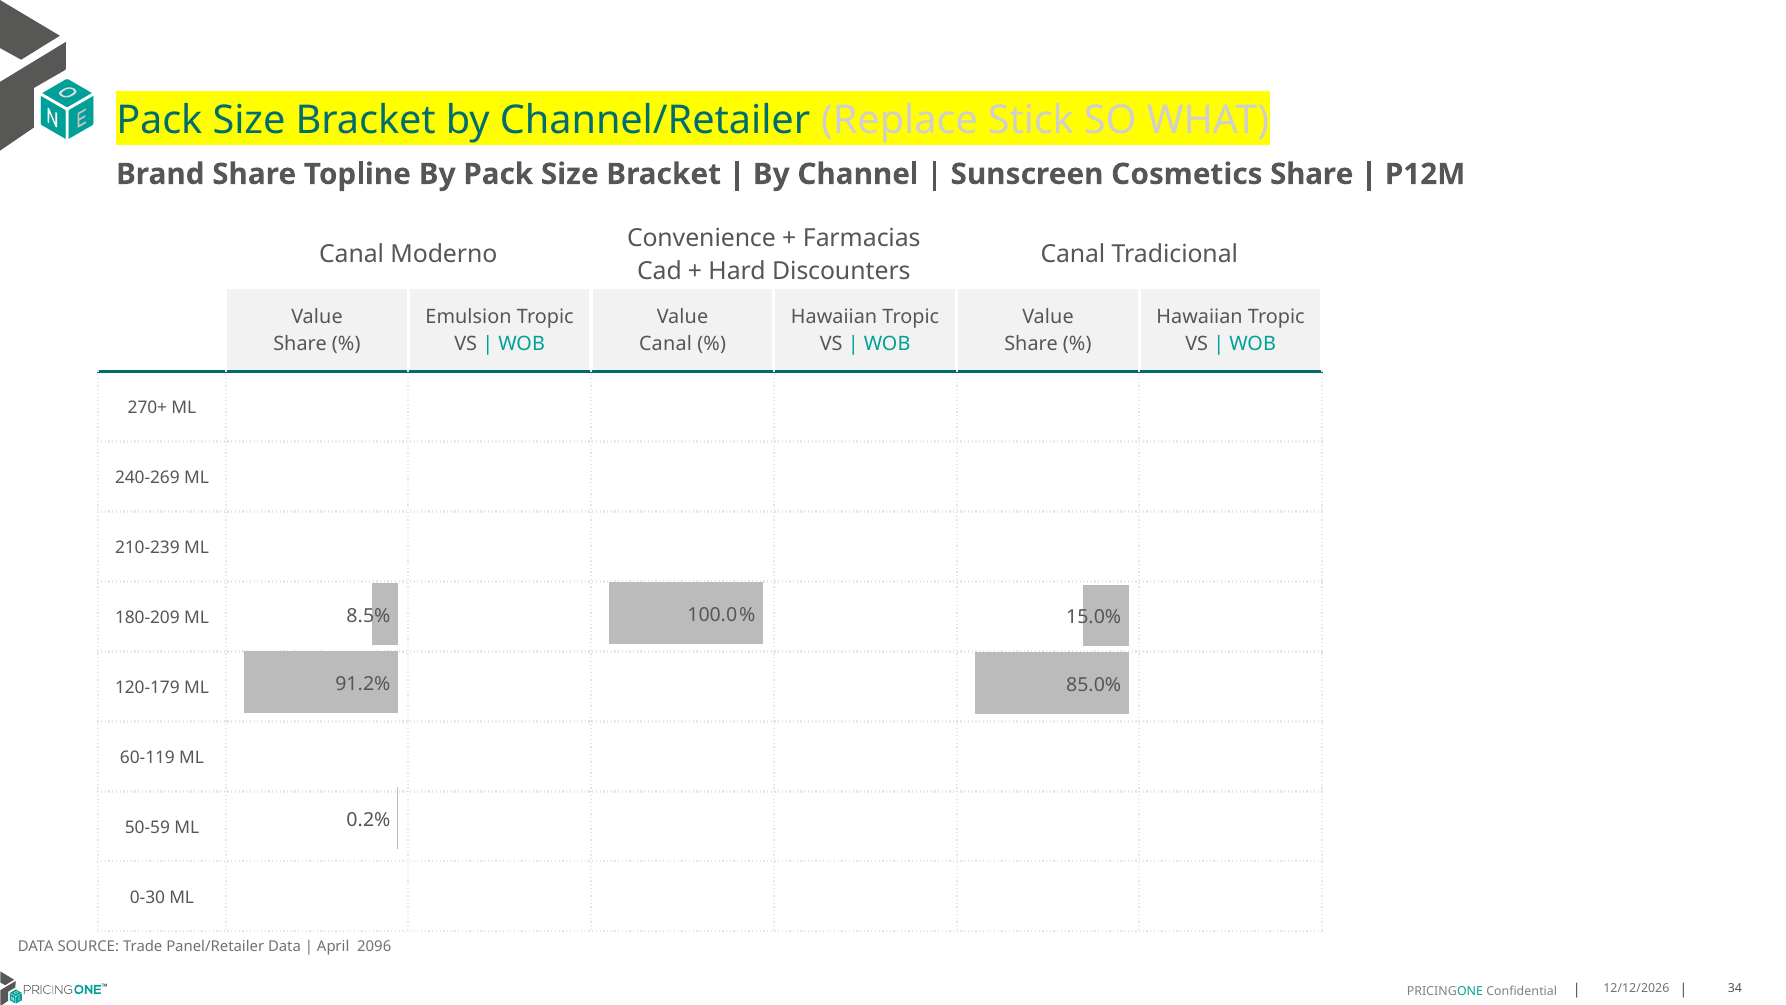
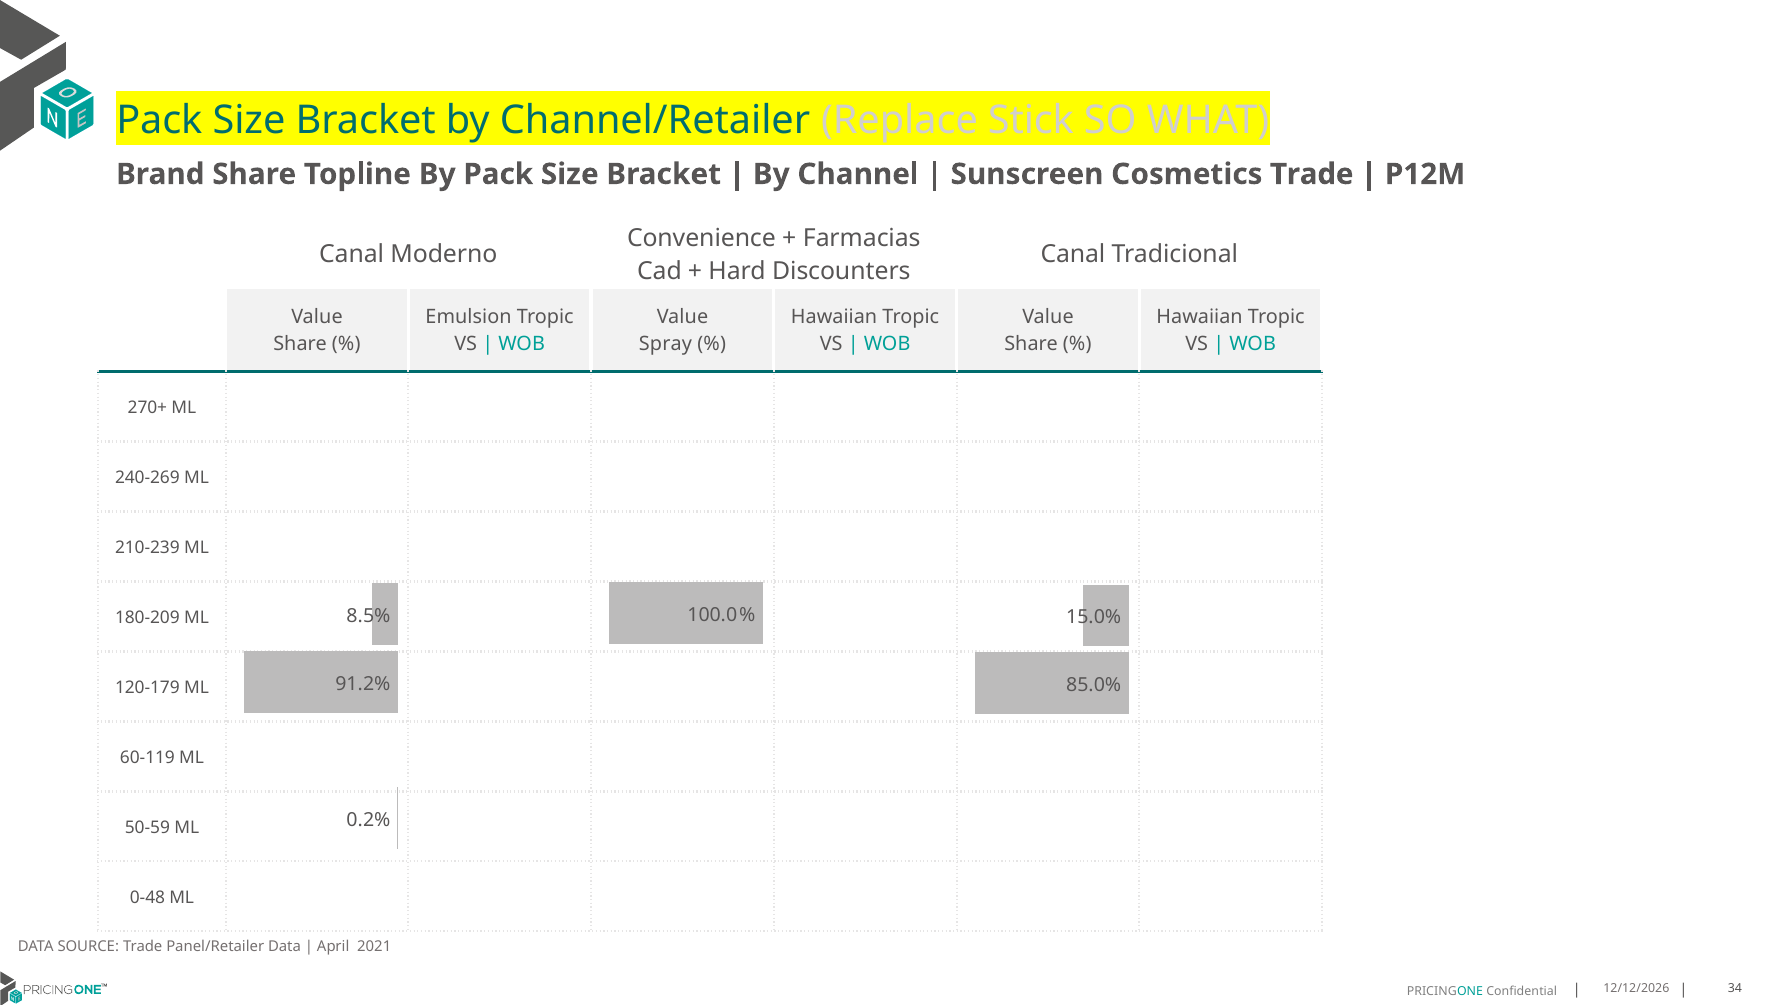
Cosmetics Share: Share -> Trade
Canal at (665, 344): Canal -> Spray
0-30: 0-30 -> 0-48
2096: 2096 -> 2021
